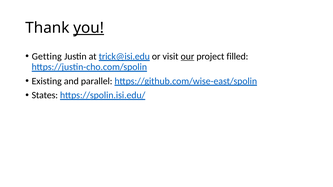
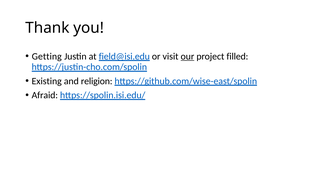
you underline: present -> none
trick@isi.edu: trick@isi.edu -> field@isi.edu
parallel: parallel -> religion
States: States -> Afraid
